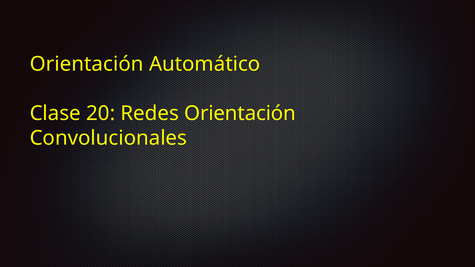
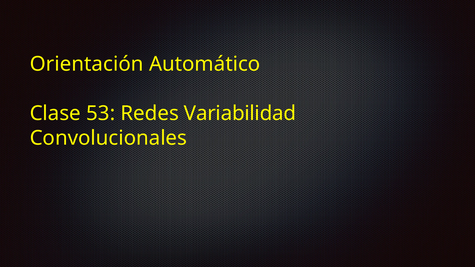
20: 20 -> 53
Redes Orientación: Orientación -> Variabilidad
